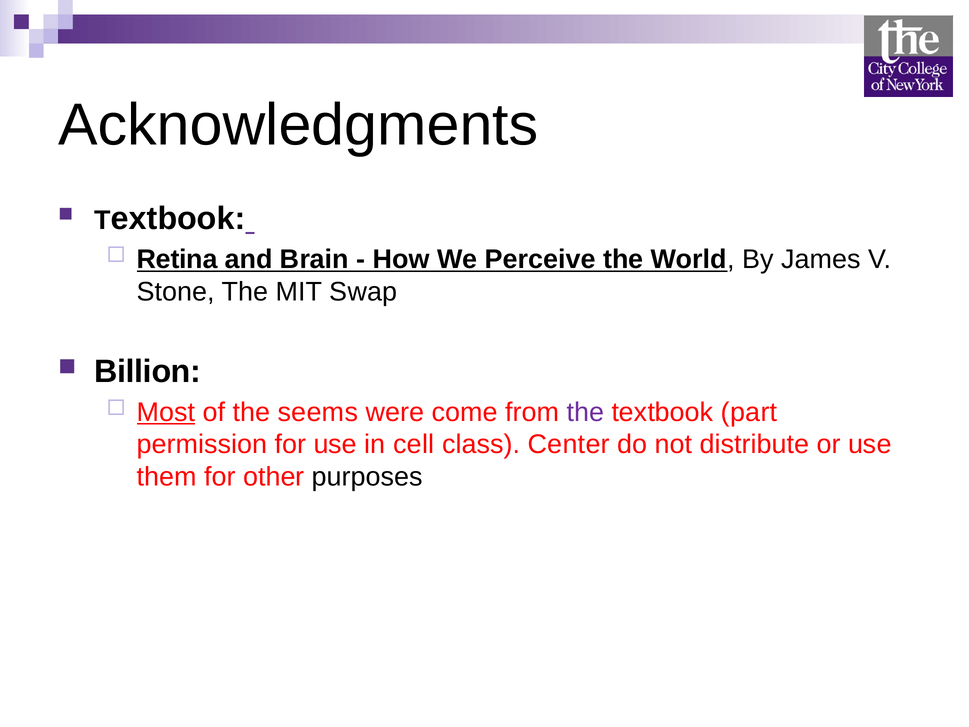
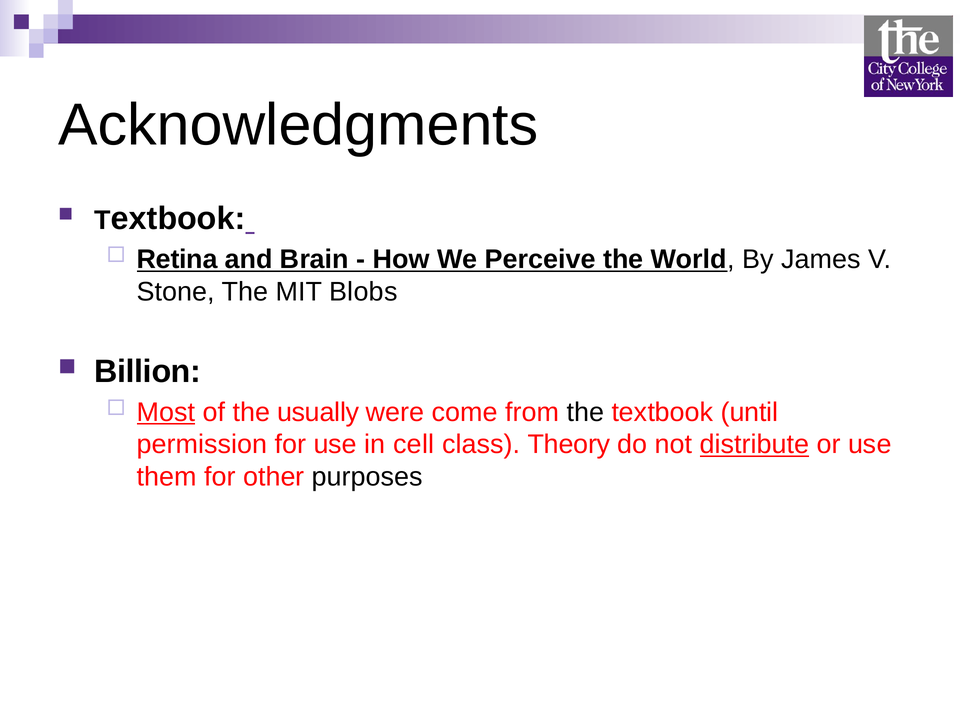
Swap: Swap -> Blobs
seems: seems -> usually
the at (585, 412) colour: purple -> black
part: part -> until
Center: Center -> Theory
distribute underline: none -> present
